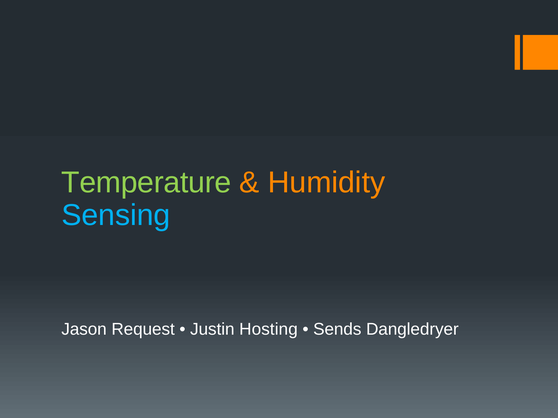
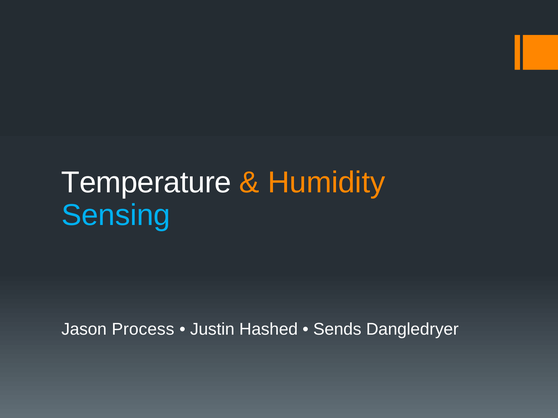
Temperature colour: light green -> white
Request: Request -> Process
Hosting: Hosting -> Hashed
